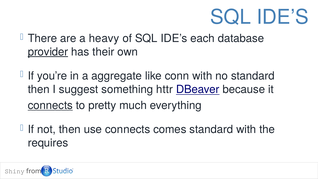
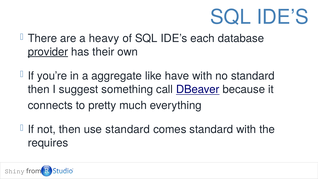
conn: conn -> have
httr: httr -> call
connects at (50, 105) underline: present -> none
use connects: connects -> standard
